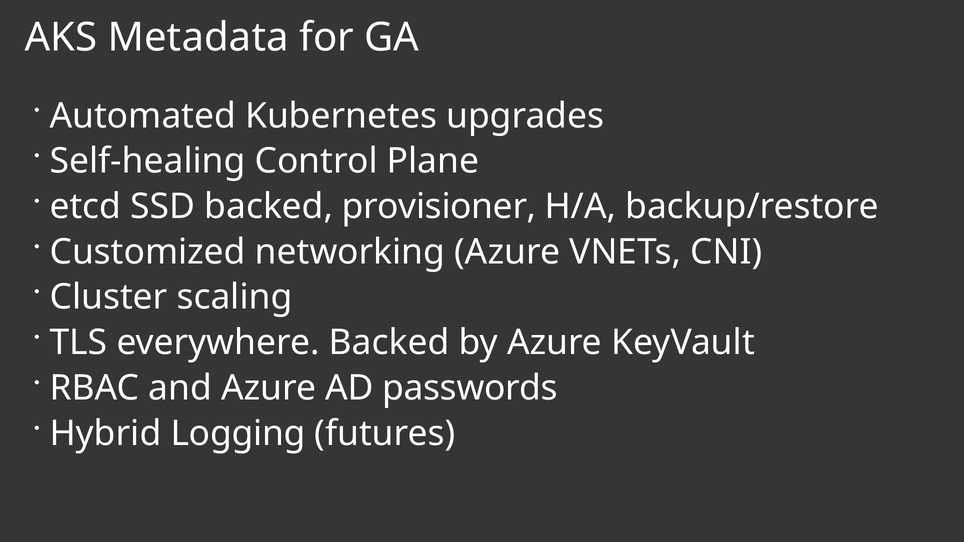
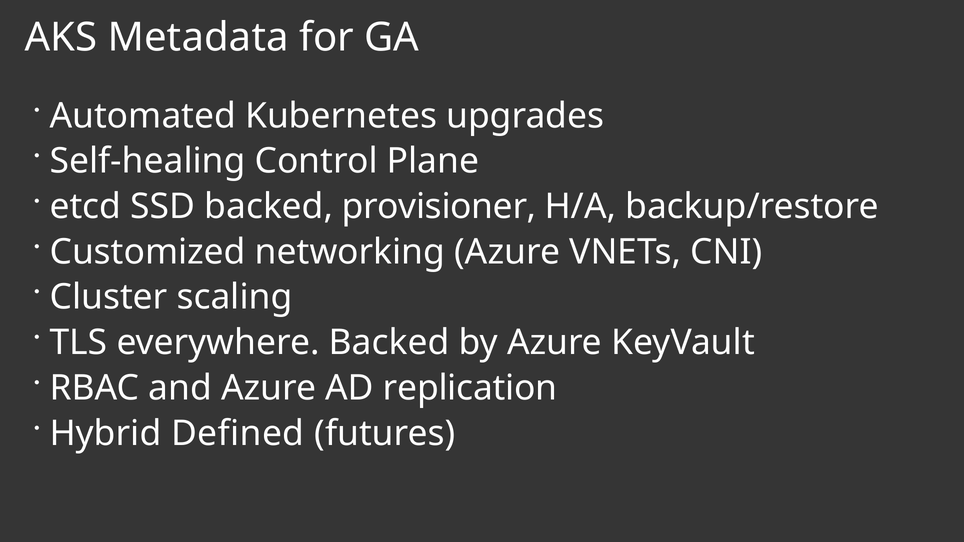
passwords: passwords -> replication
Logging: Logging -> Defined
